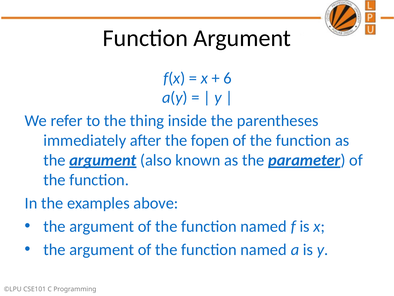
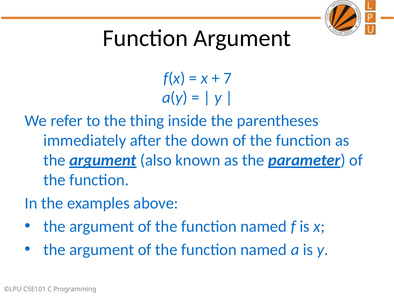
6: 6 -> 7
fopen: fopen -> down
